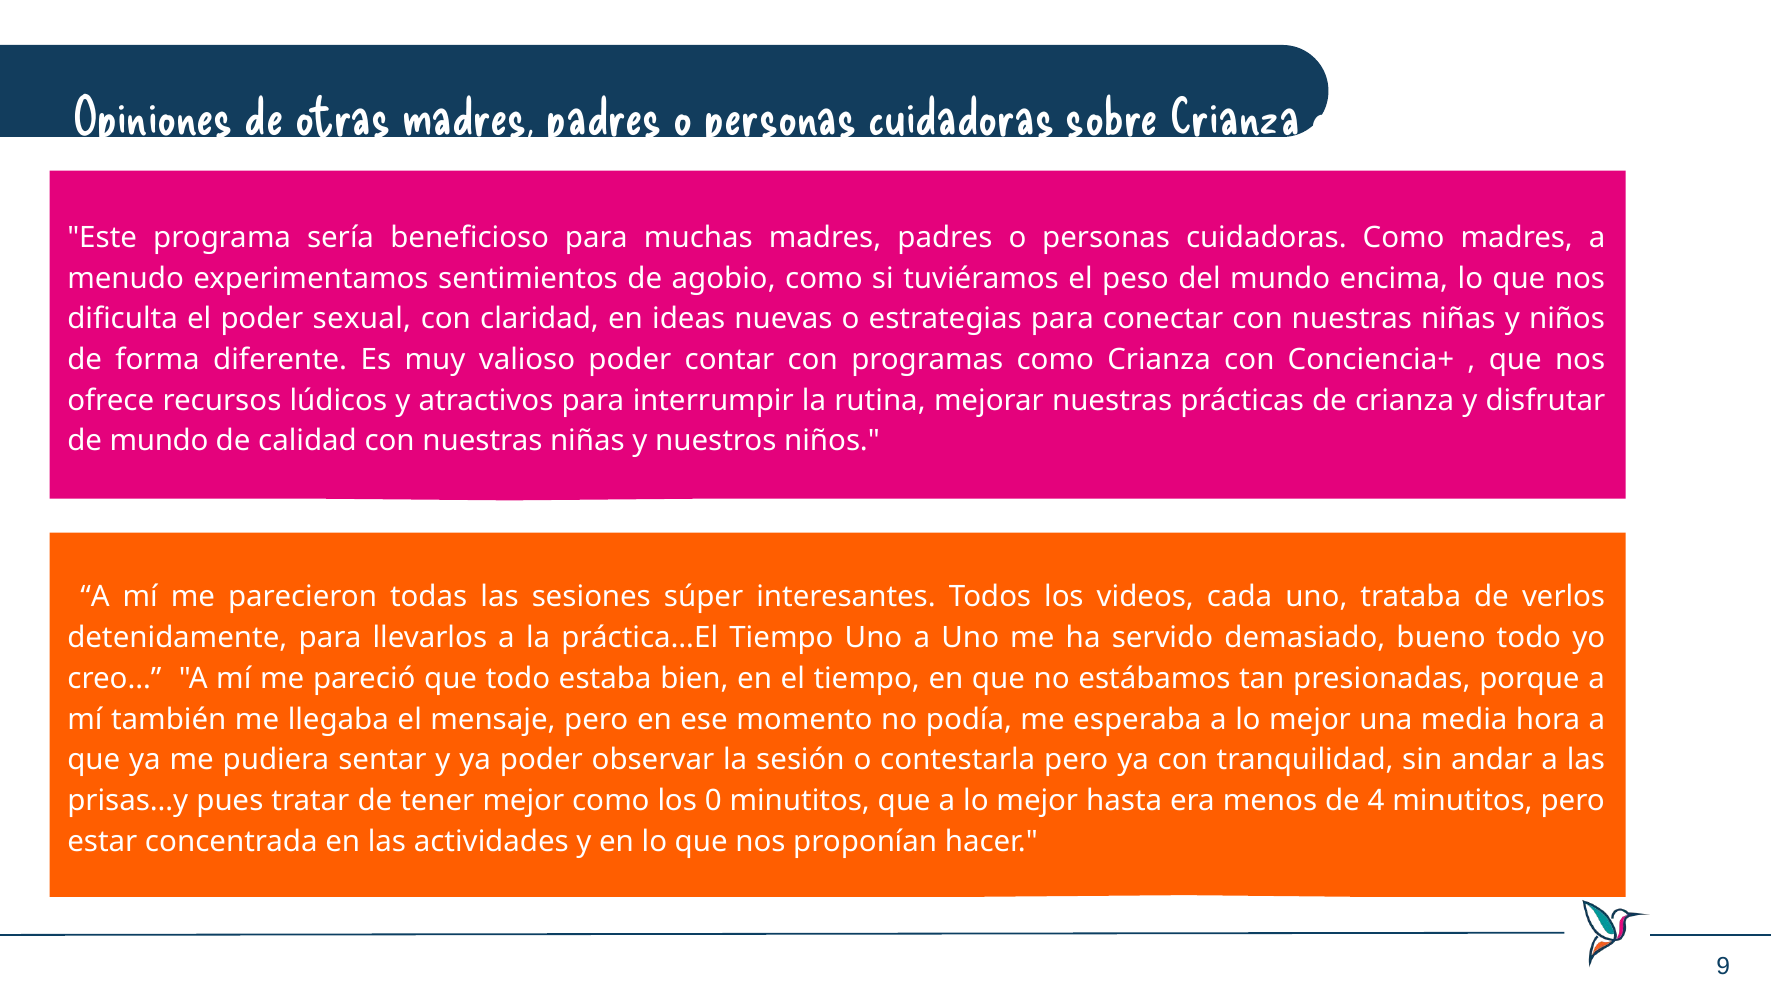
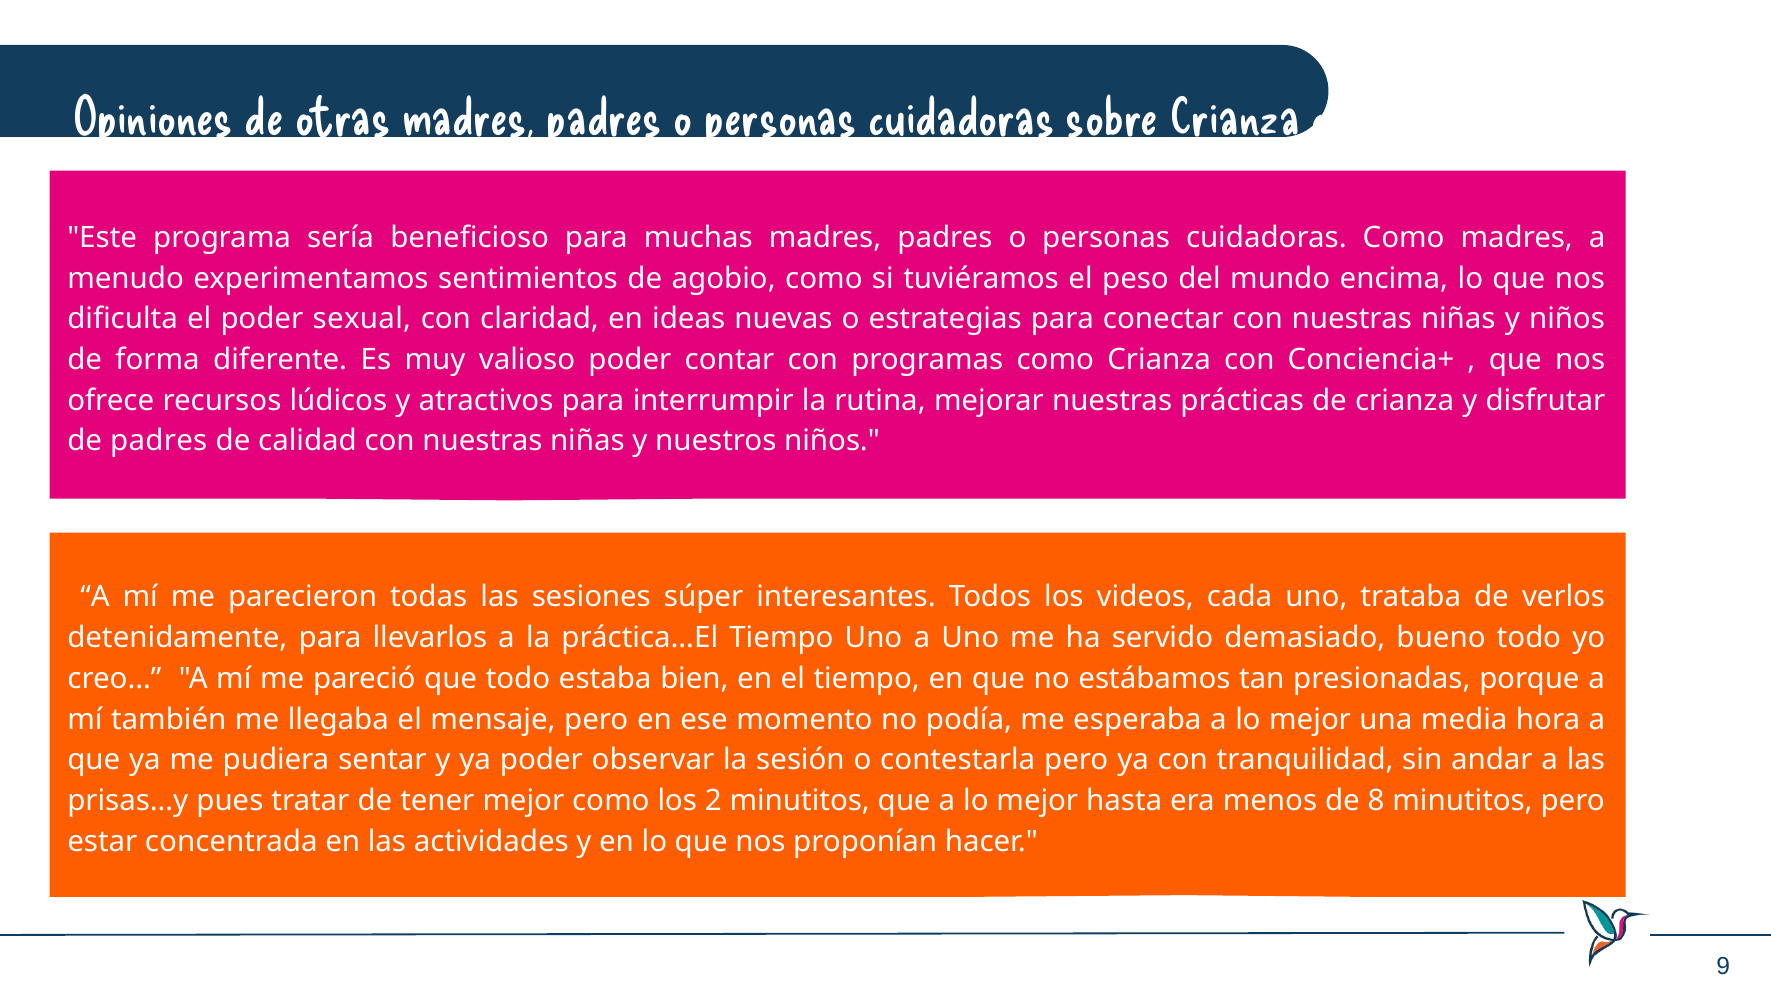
de mundo: mundo -> padres
0: 0 -> 2
4: 4 -> 8
